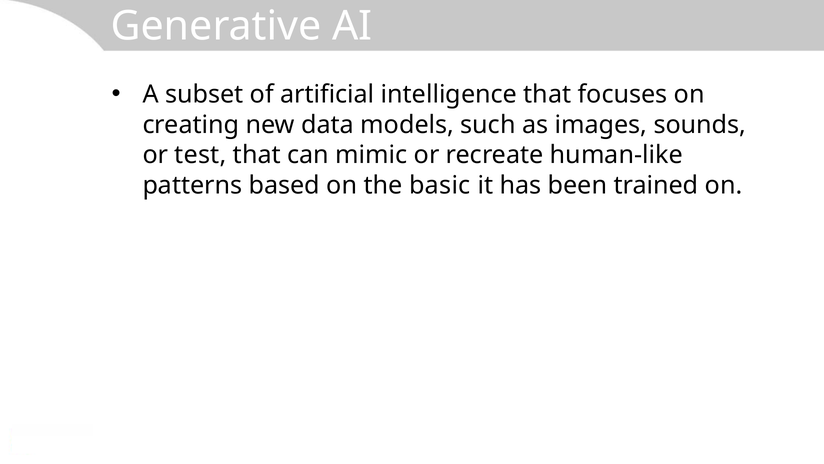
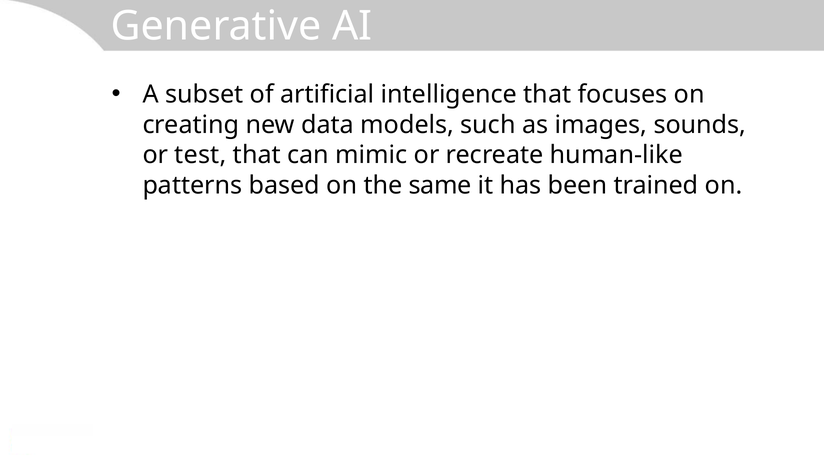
basic: basic -> same
